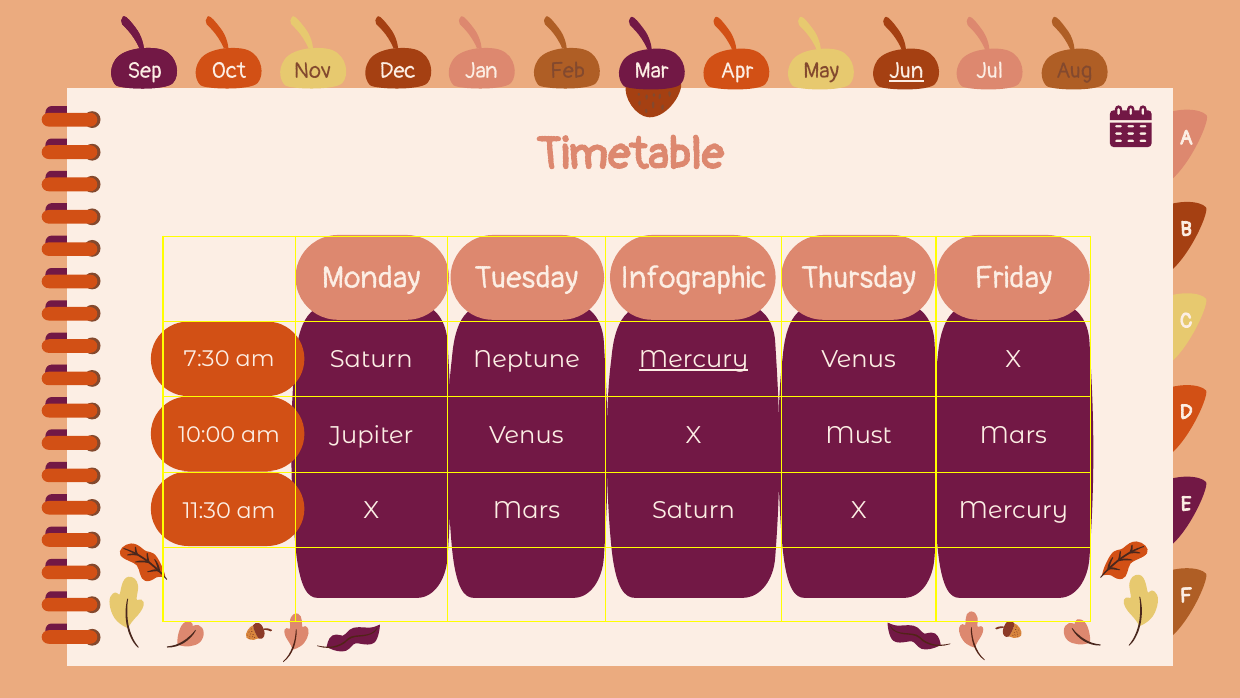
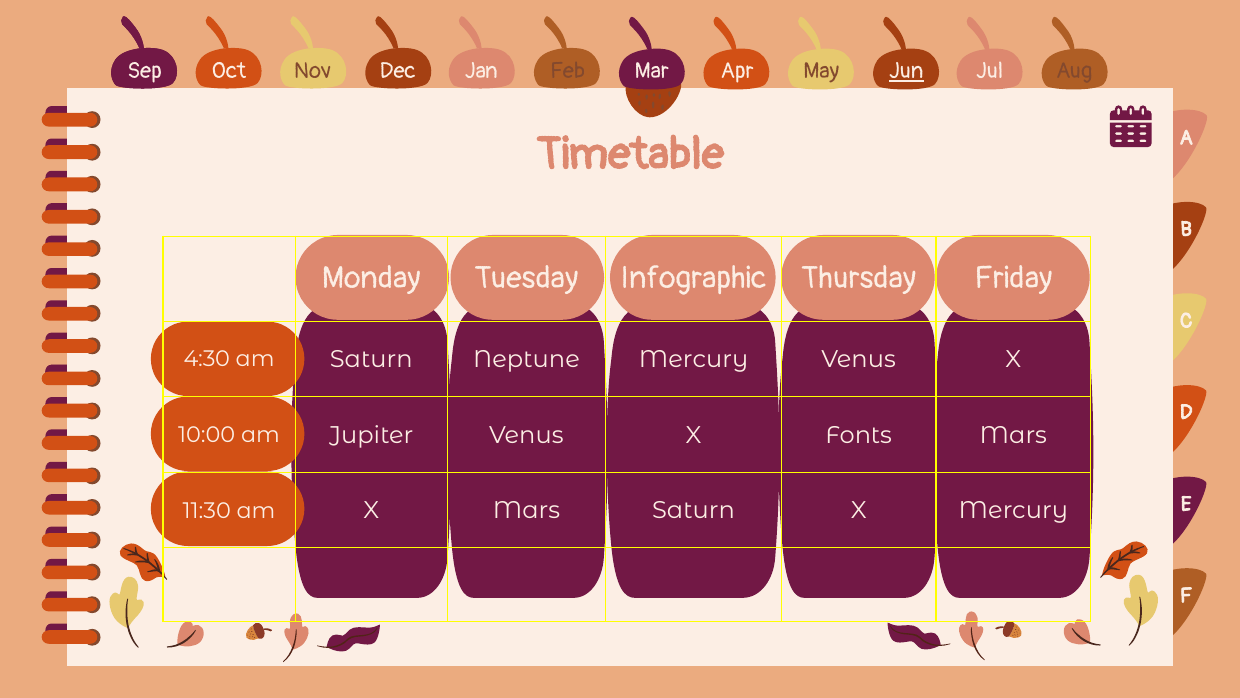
7:30: 7:30 -> 4:30
Mercury at (694, 359) underline: present -> none
Must: Must -> Fonts
